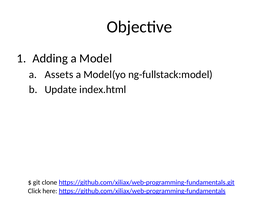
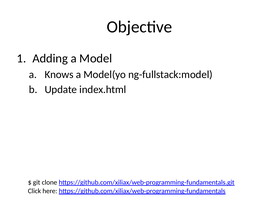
Assets: Assets -> Knows
